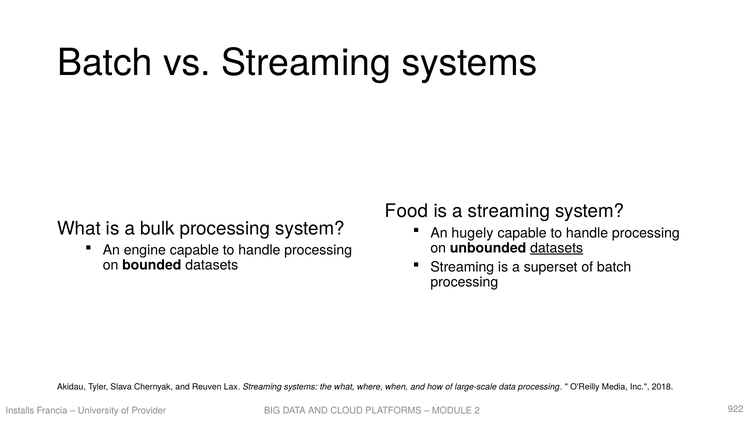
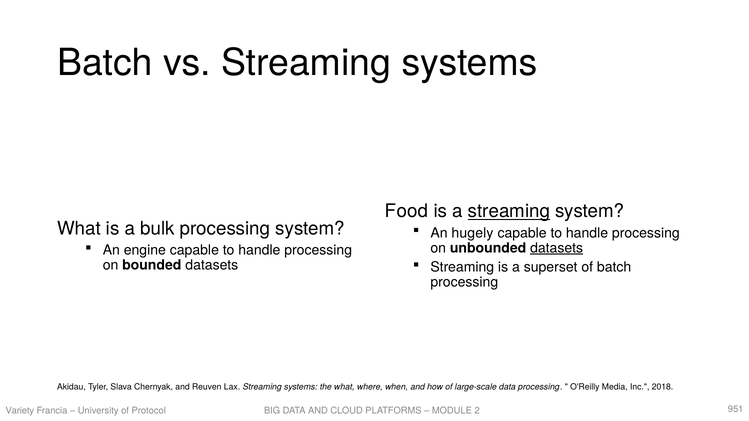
streaming at (509, 211) underline: none -> present
Installs: Installs -> Variety
Provider: Provider -> Protocol
922: 922 -> 951
